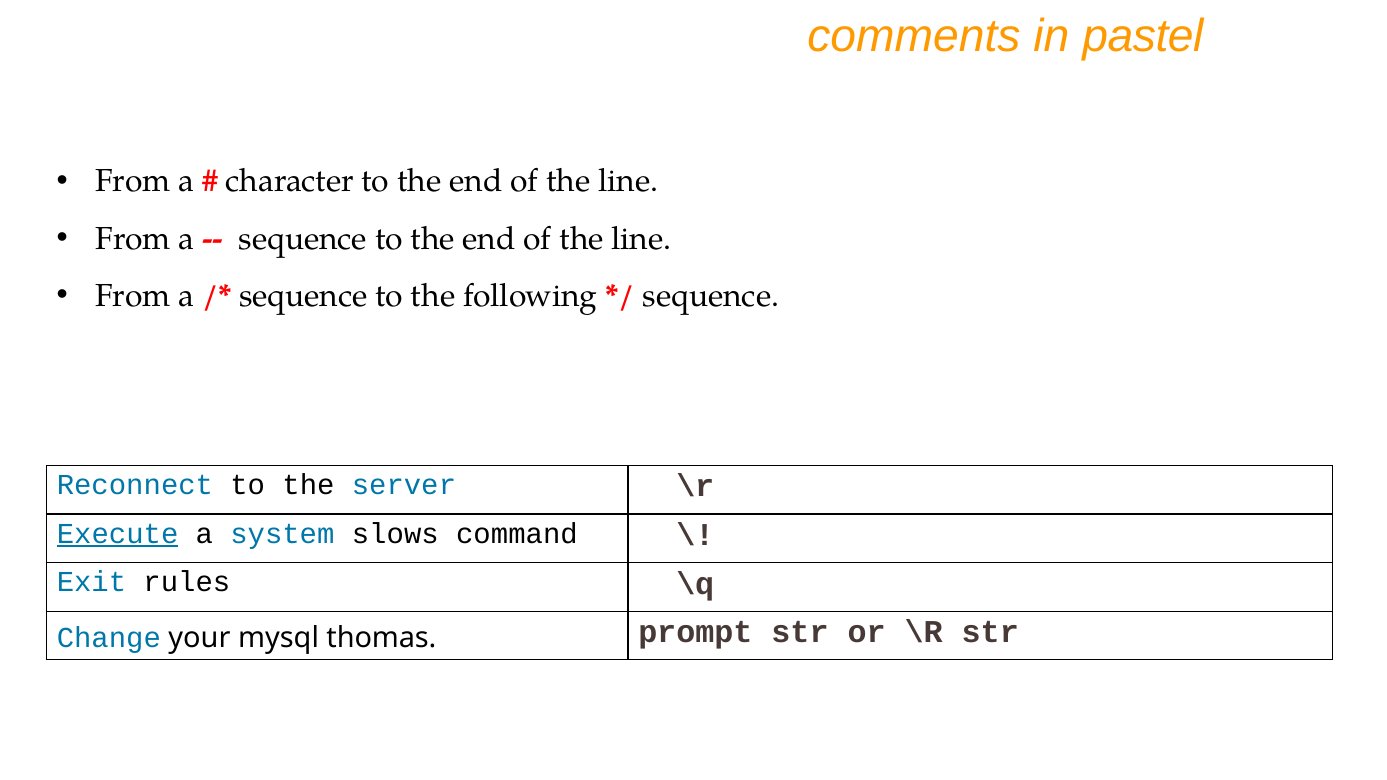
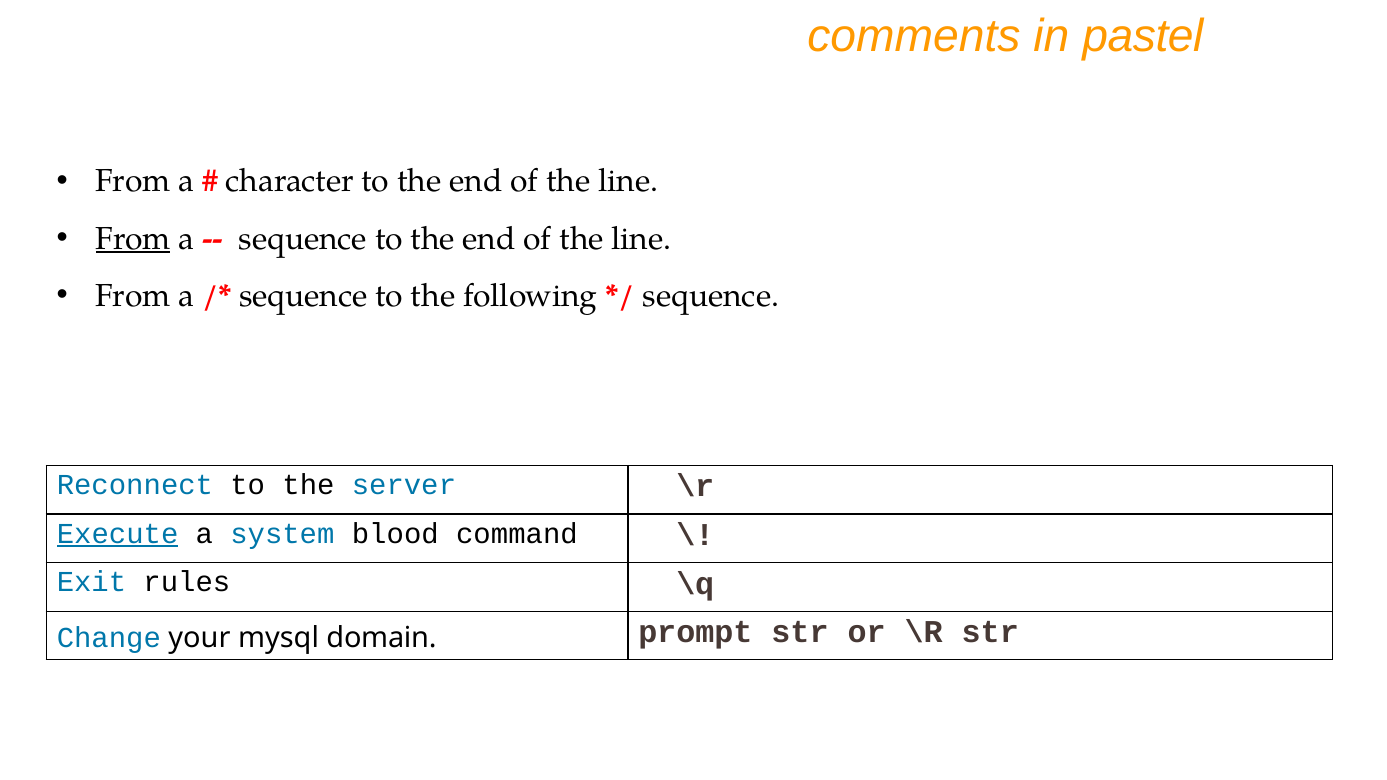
From at (133, 239) underline: none -> present
slows: slows -> blood
thomas: thomas -> domain
